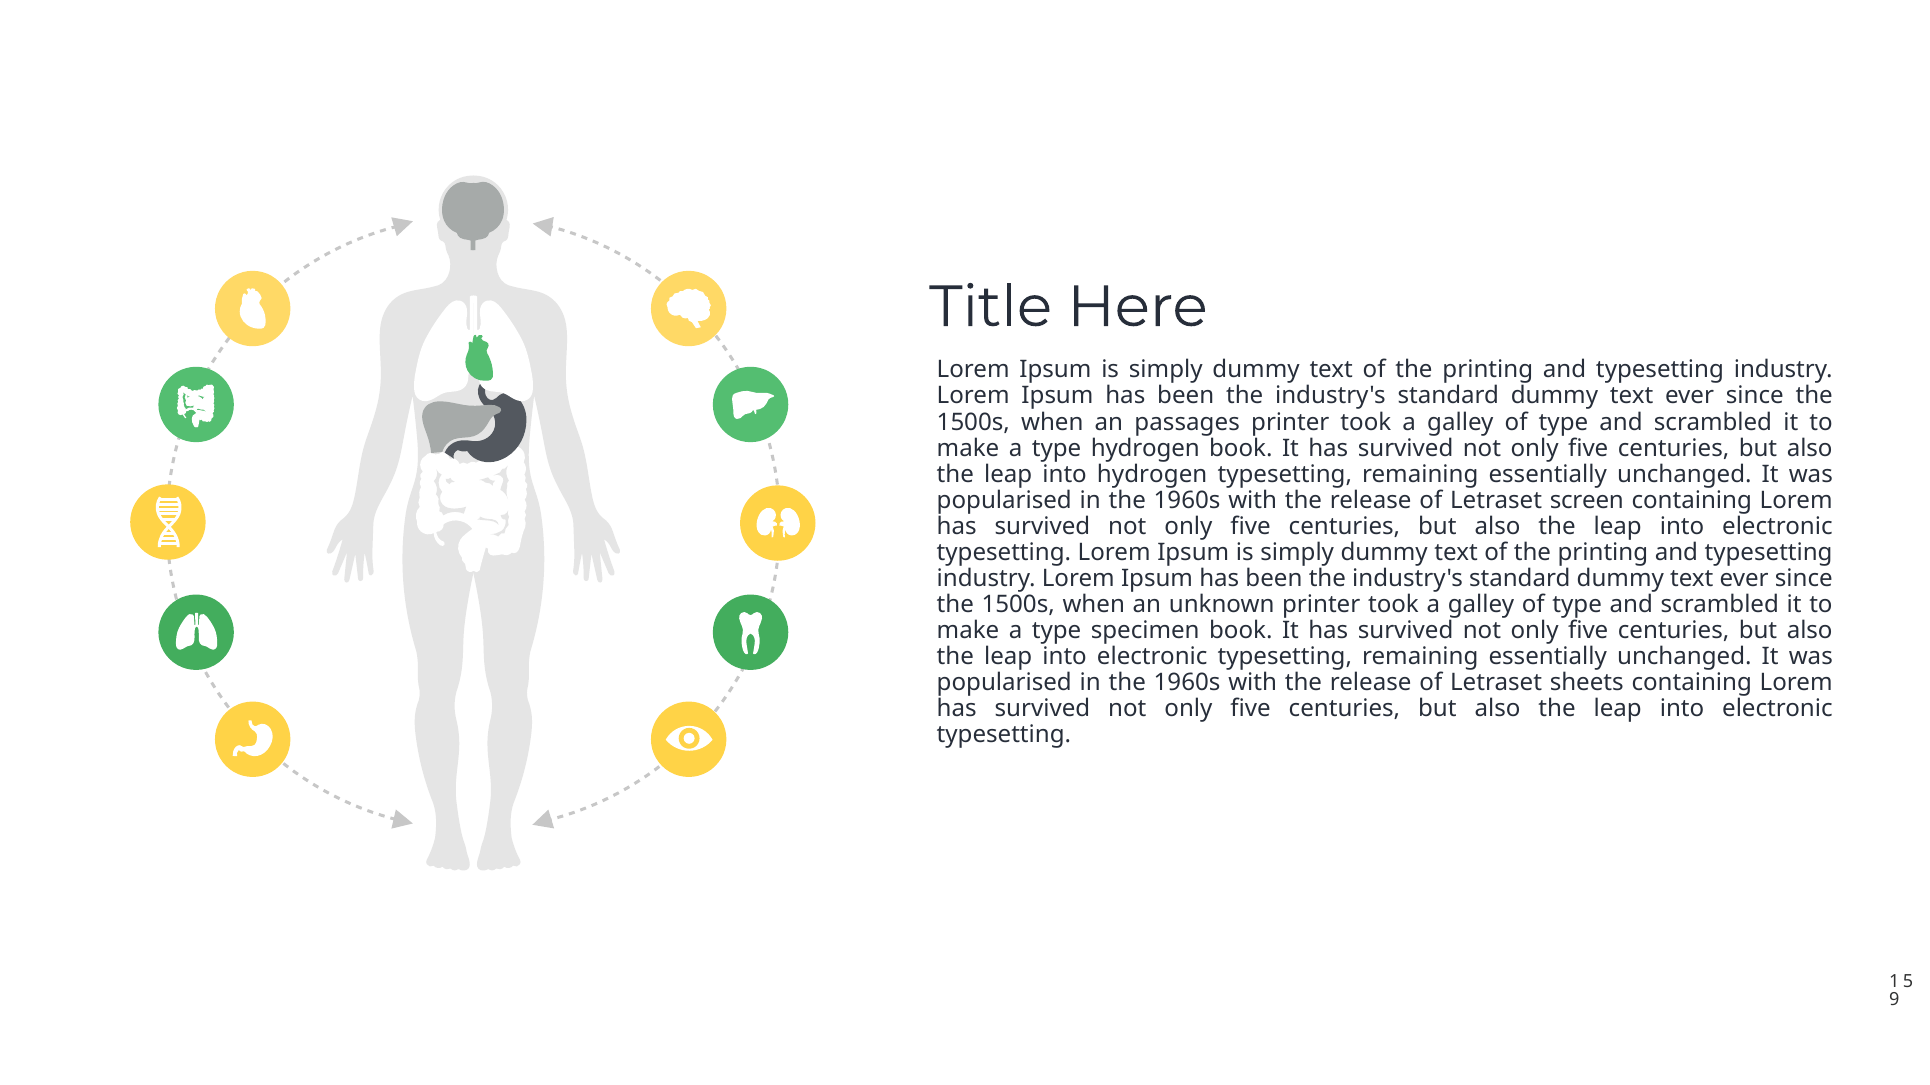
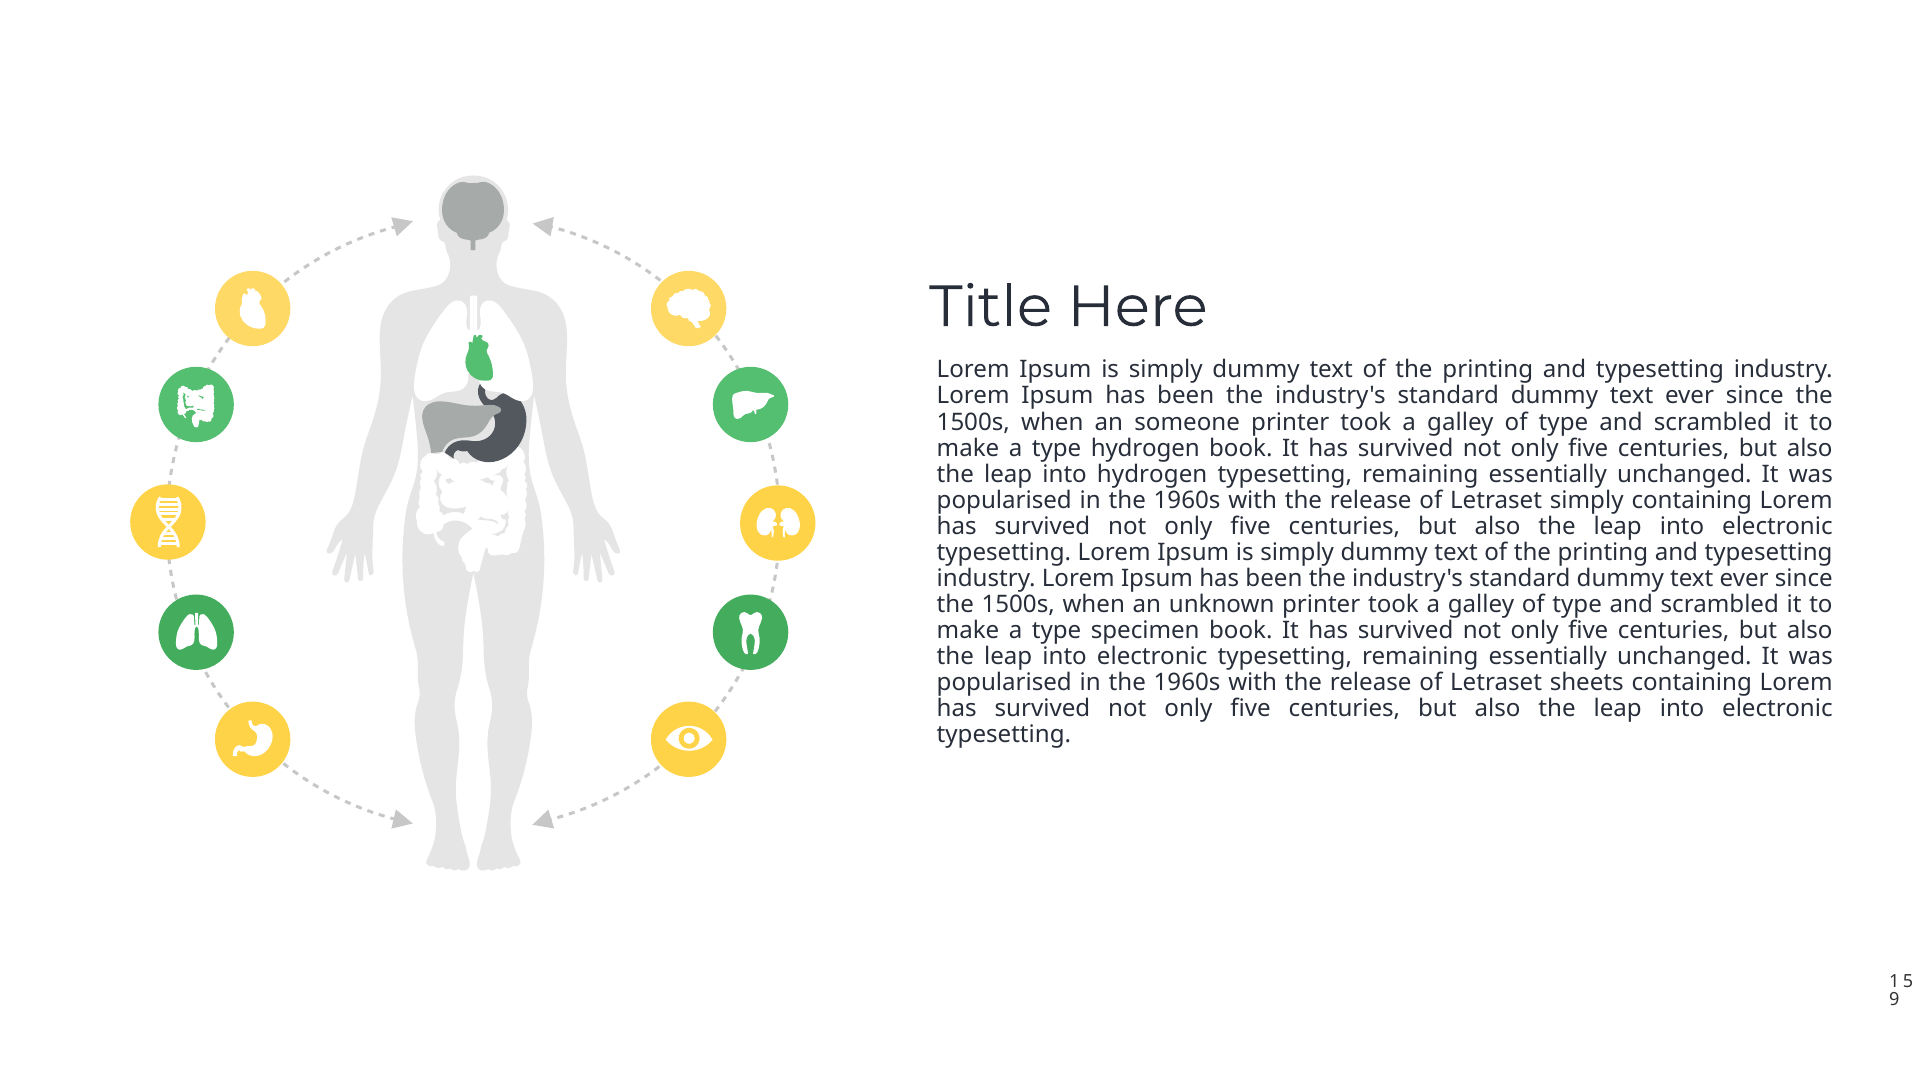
passages: passages -> someone
Letraset screen: screen -> simply
